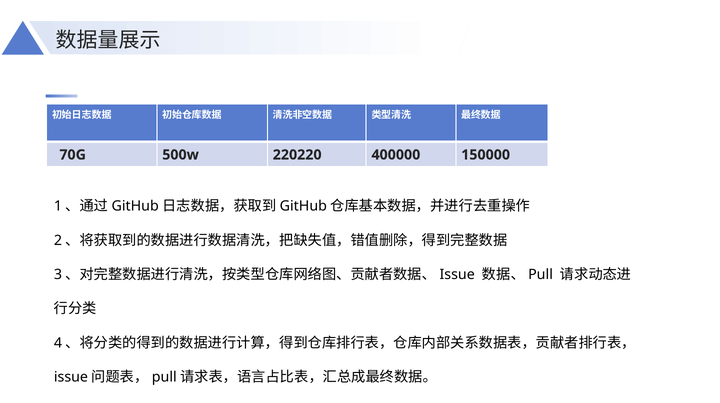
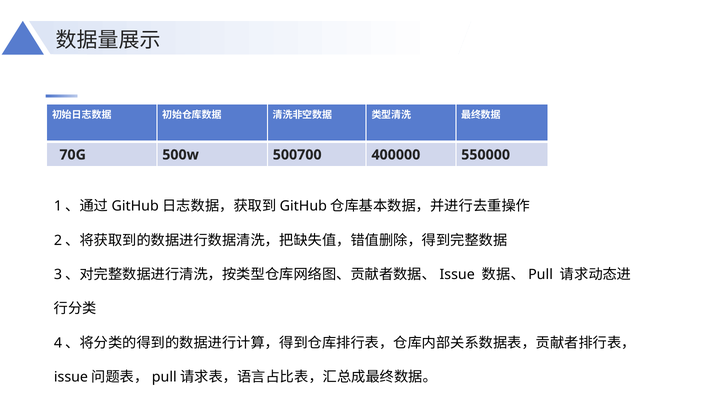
220220: 220220 -> 500700
150000: 150000 -> 550000
